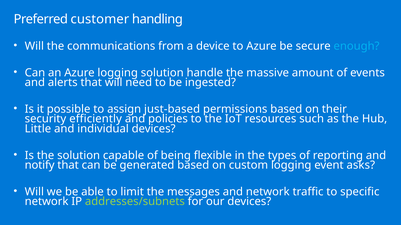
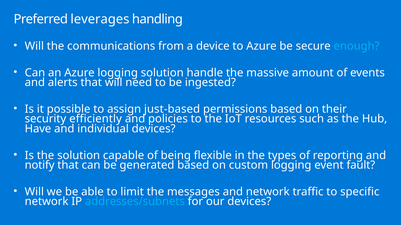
customer: customer -> leverages
Little: Little -> Have
asks: asks -> fault
addresses/subnets colour: light green -> light blue
